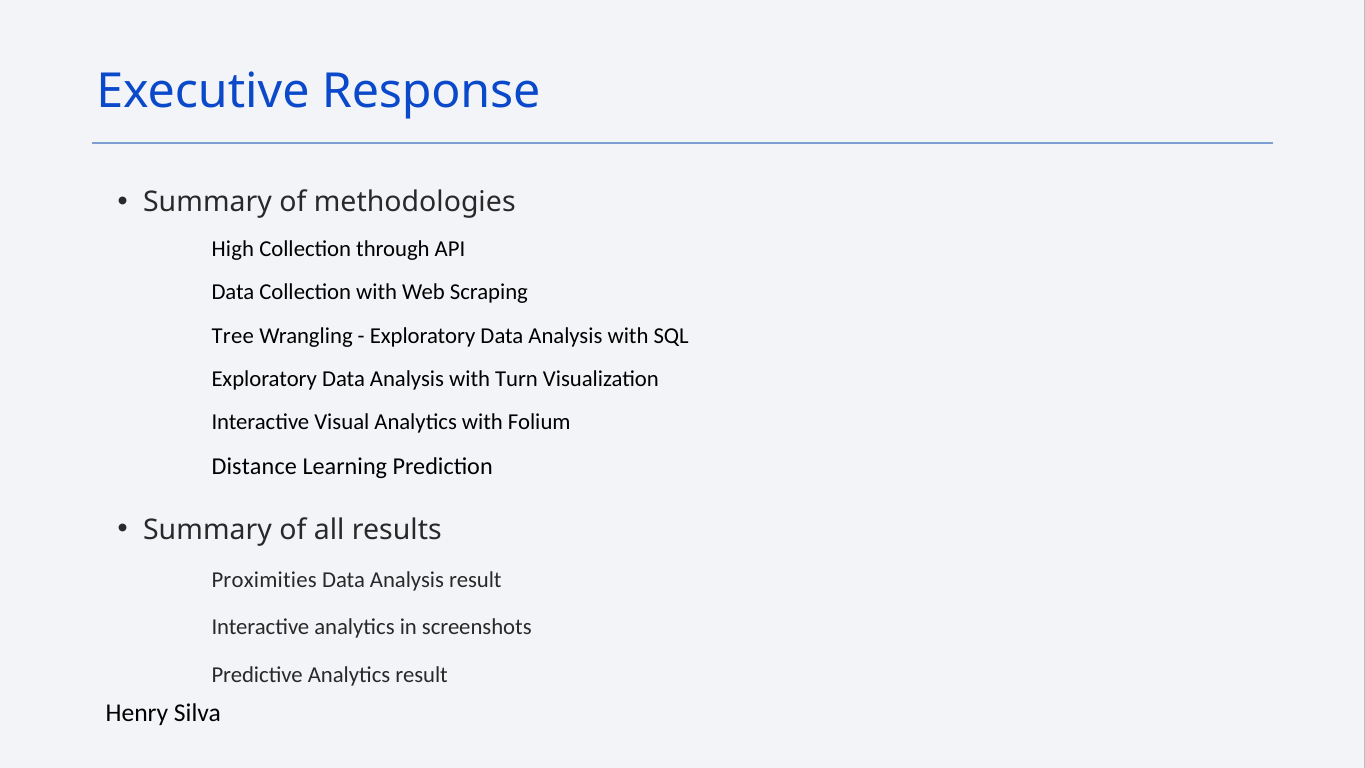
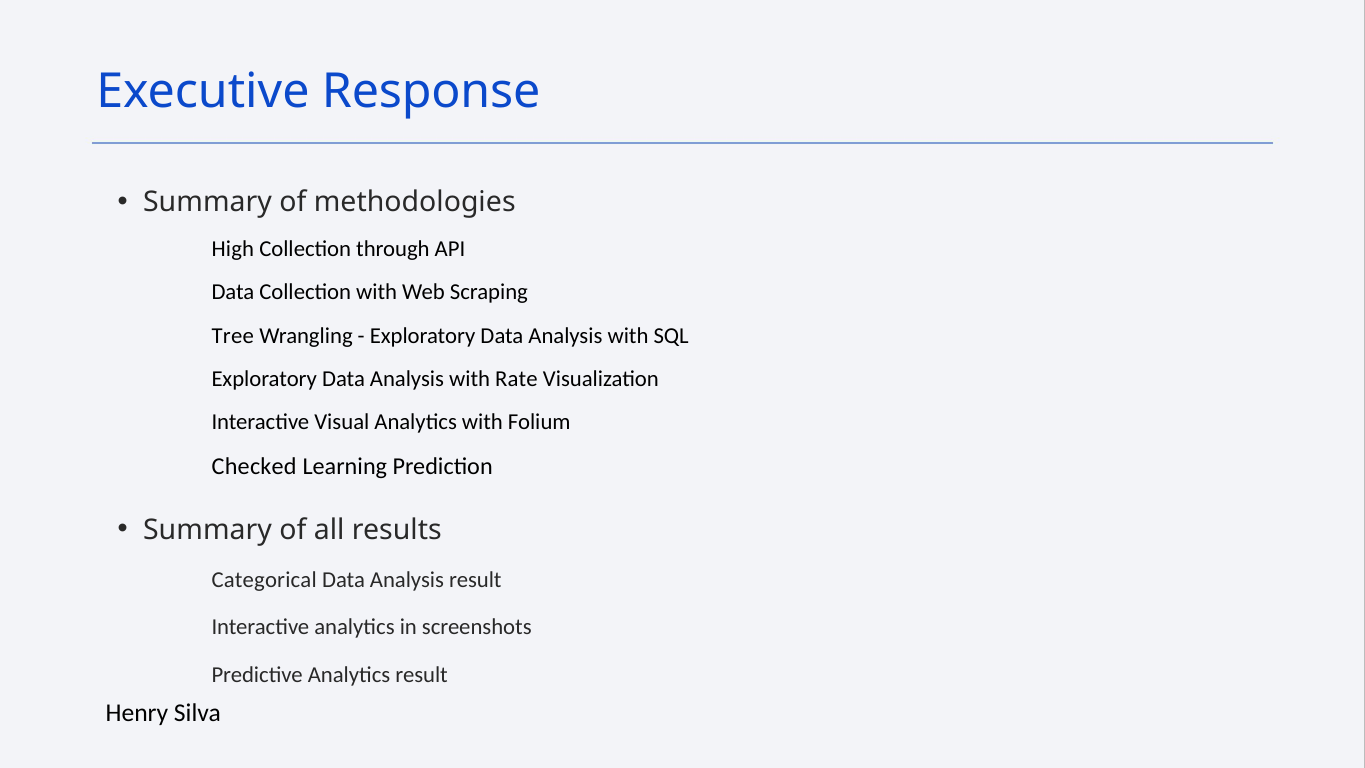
Turn: Turn -> Rate
Distance: Distance -> Checked
Proximities: Proximities -> Categorical
